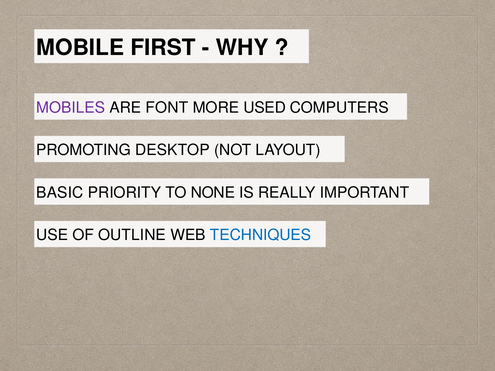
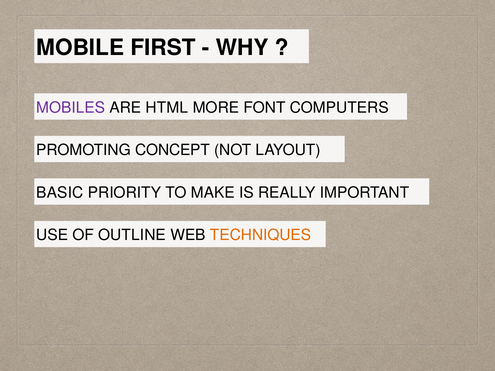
FONT: FONT -> HTML
USED: USED -> FONT
DESKTOP: DESKTOP -> CONCEPT
NONE: NONE -> MAKE
TECHNIQUES colour: blue -> orange
